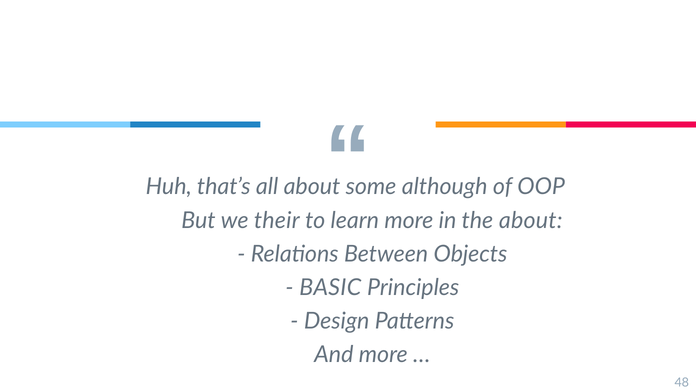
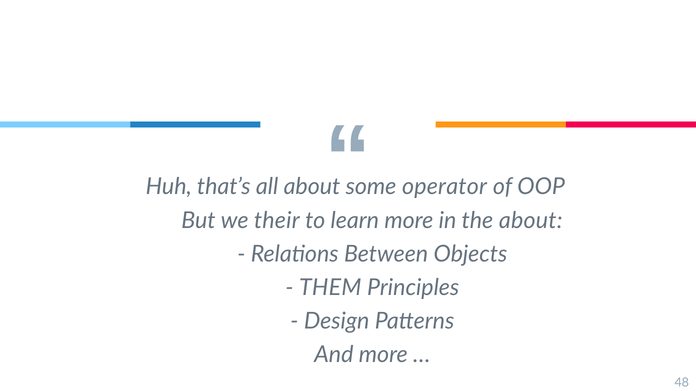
although: although -> operator
BASIC: BASIC -> THEM
